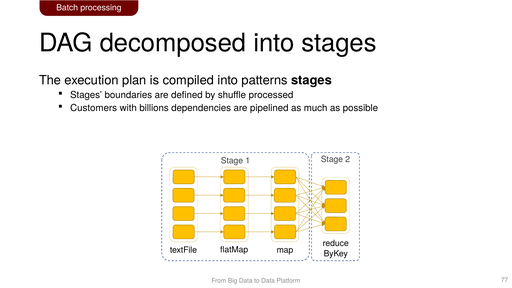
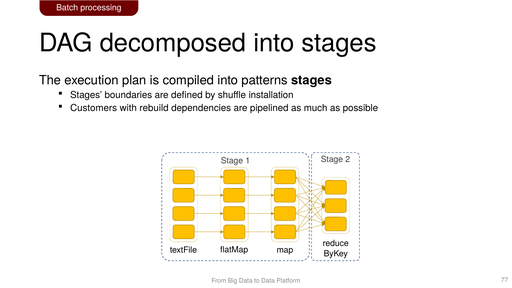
processed: processed -> installation
billions: billions -> rebuild
